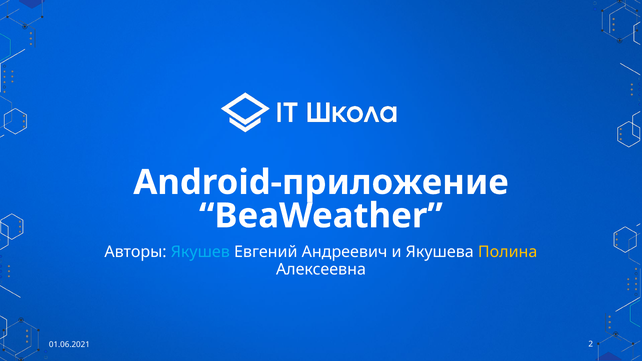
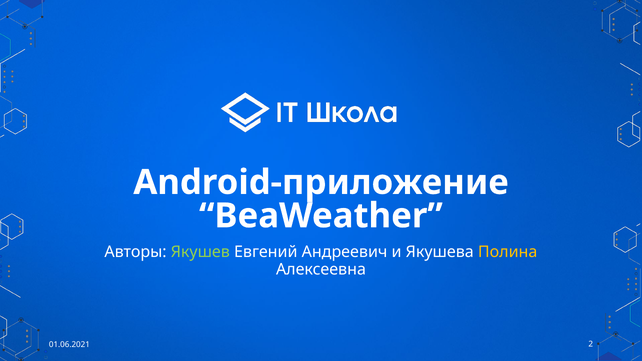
Якушев colour: light blue -> light green
